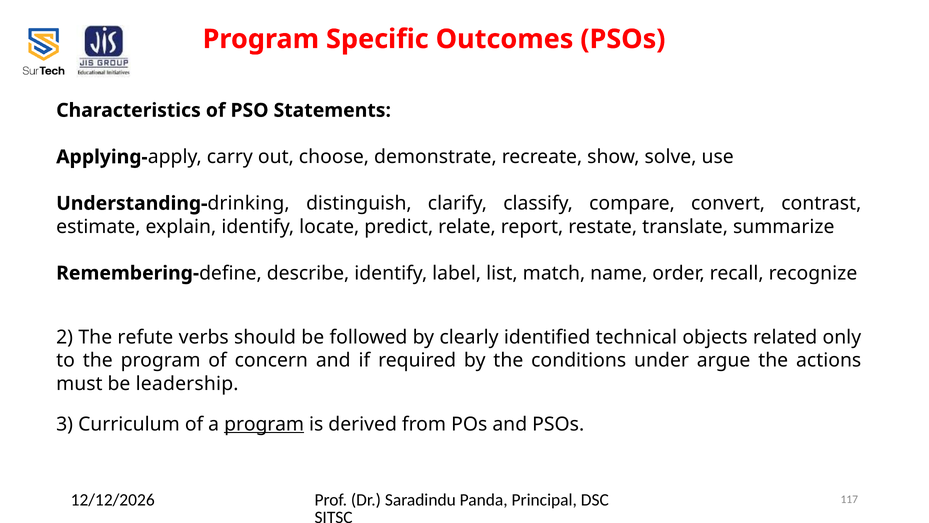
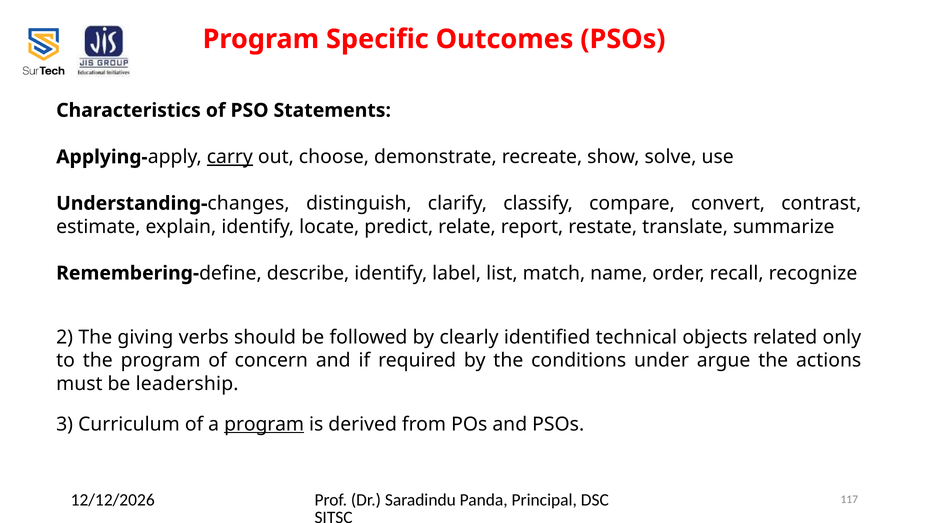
carry underline: none -> present
drinking: drinking -> changes
refute: refute -> giving
